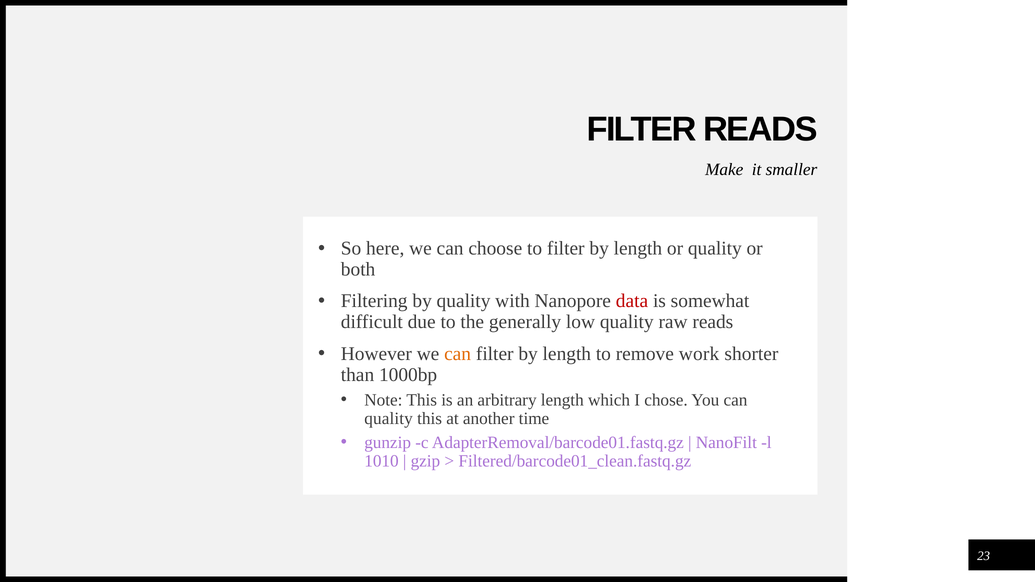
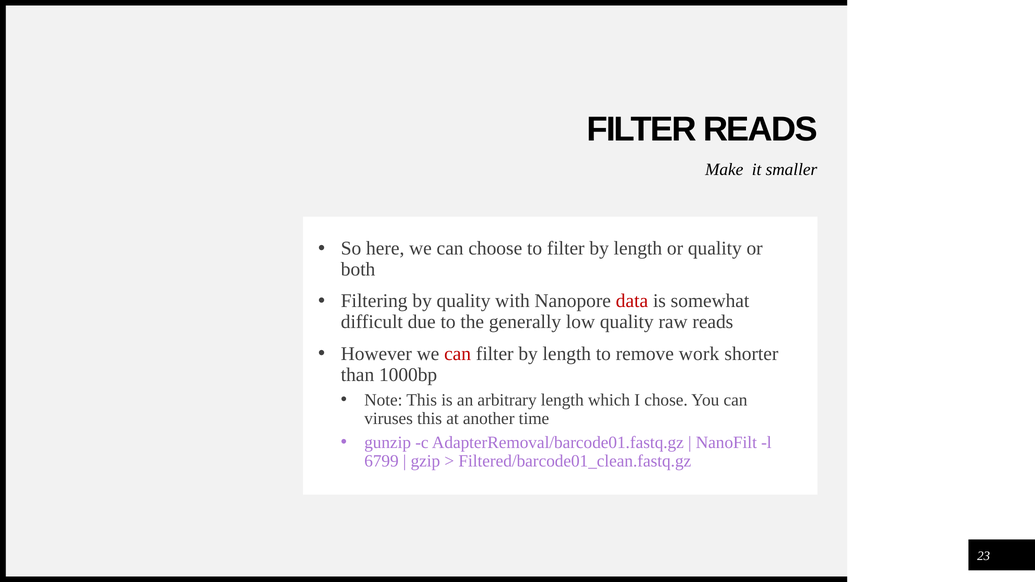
can at (458, 354) colour: orange -> red
quality at (389, 419): quality -> viruses
1010: 1010 -> 6799
